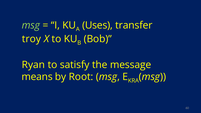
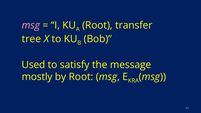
msg at (31, 25) colour: light green -> pink
Uses at (97, 25): Uses -> Root
troy: troy -> tree
Ryan: Ryan -> Used
means: means -> mostly
